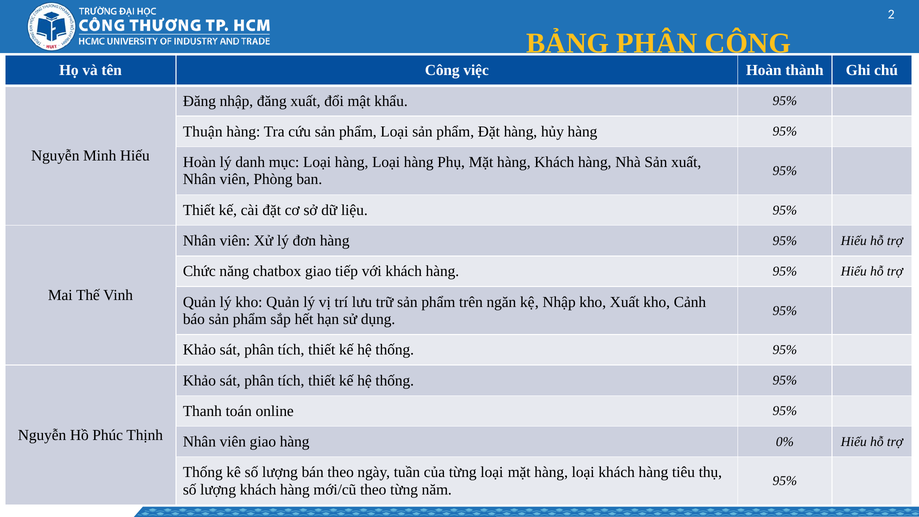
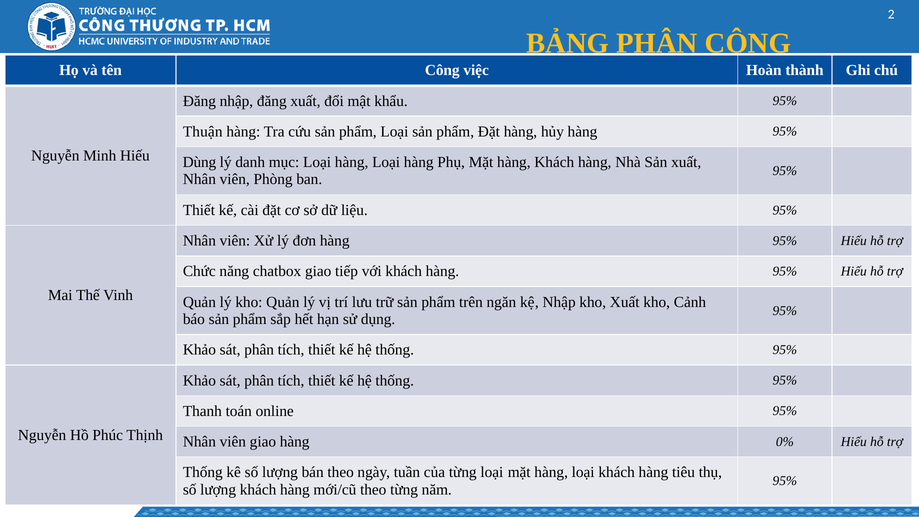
Hoàn at (199, 162): Hoàn -> Dùng
